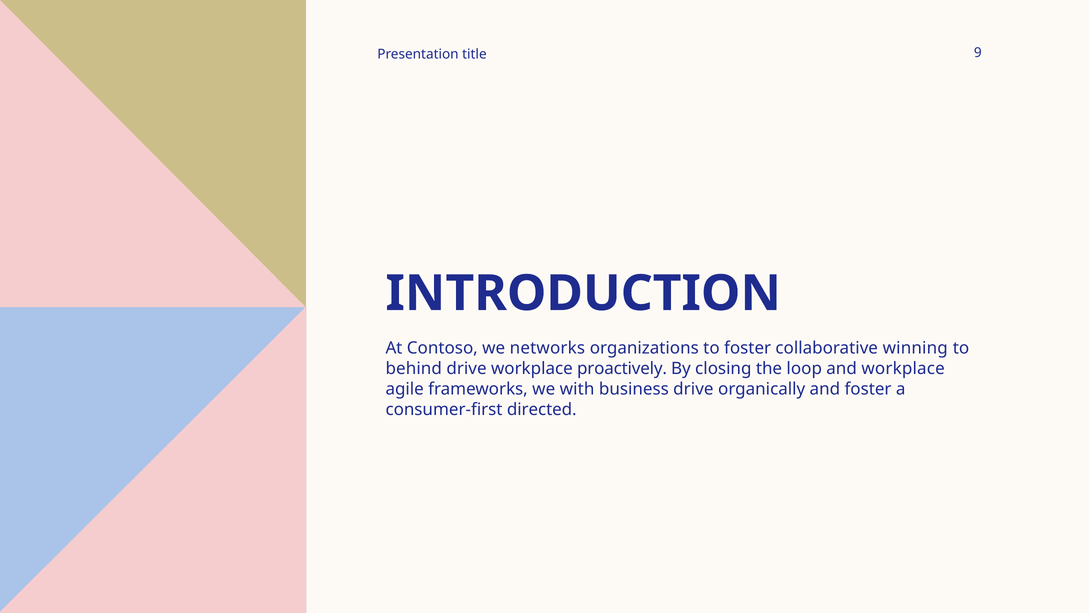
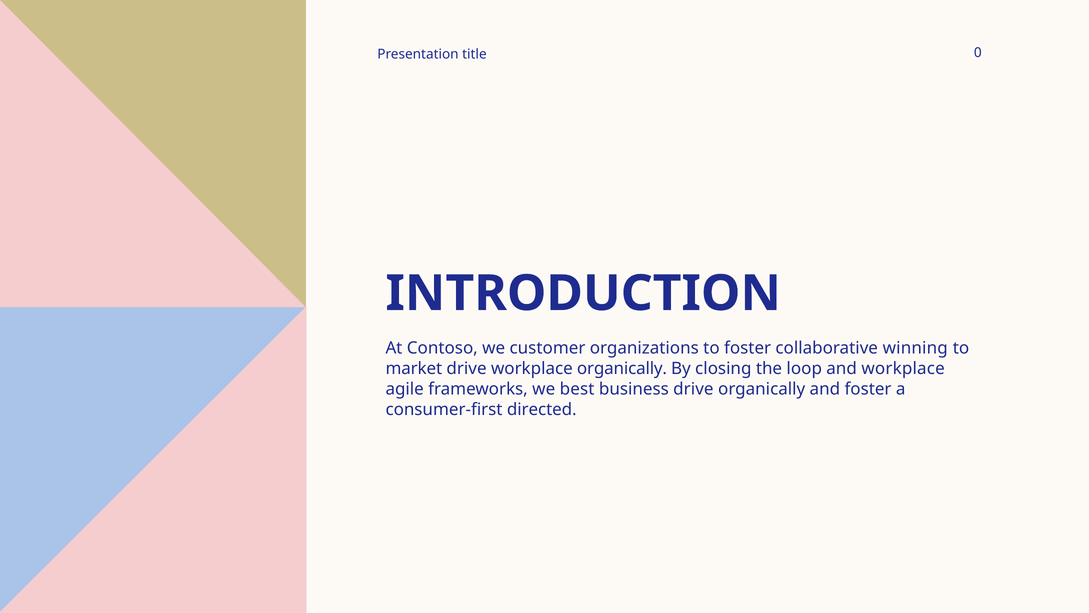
9: 9 -> 0
networks: networks -> customer
behind: behind -> market
workplace proactively: proactively -> organically
with: with -> best
